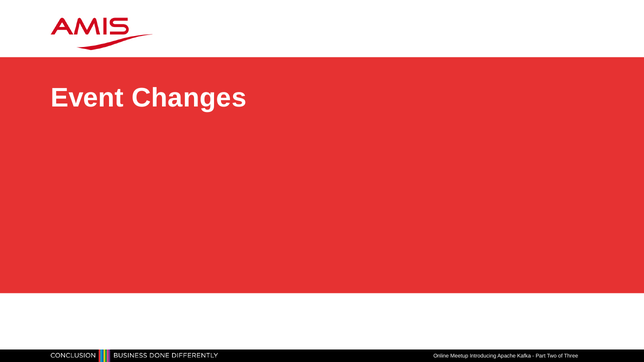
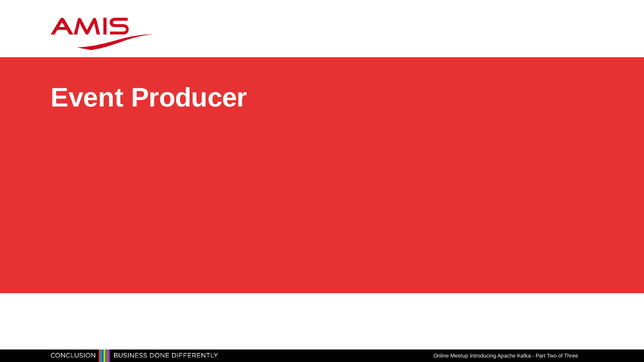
Changes: Changes -> Producer
